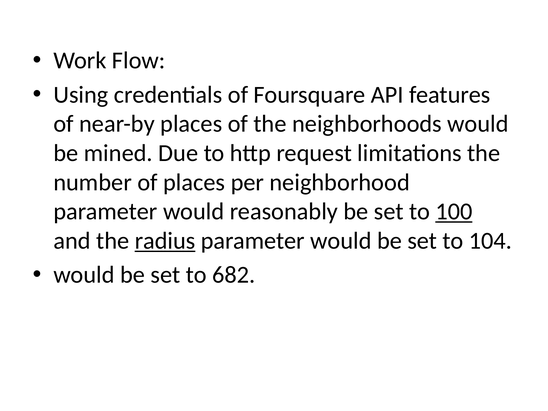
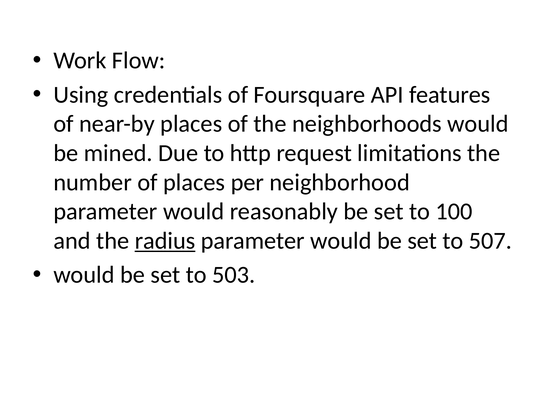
100 underline: present -> none
104: 104 -> 507
682: 682 -> 503
